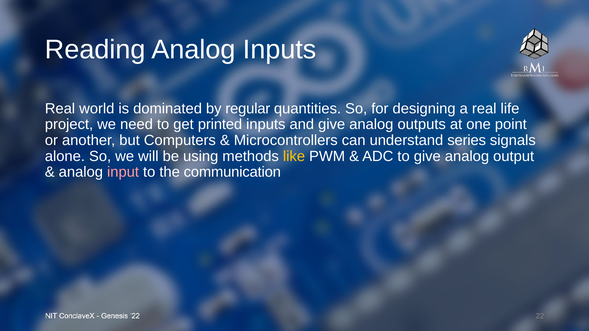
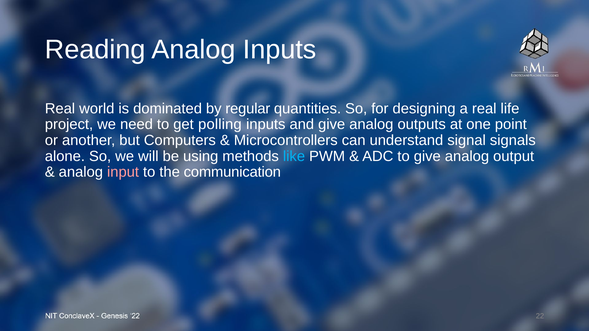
printed: printed -> polling
series: series -> signal
like colour: yellow -> light blue
